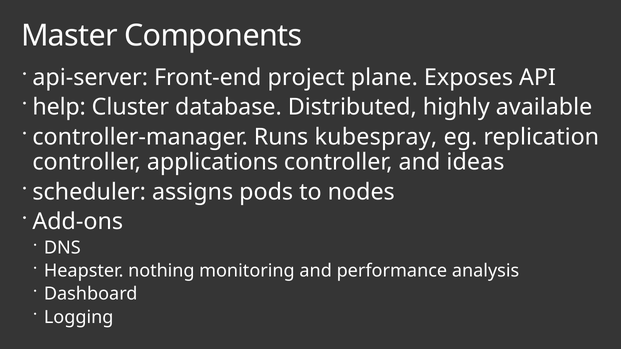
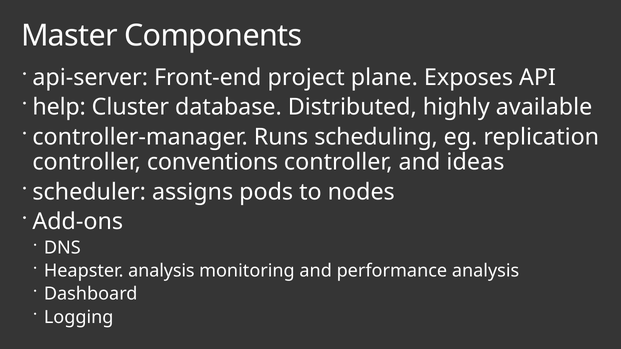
kubespray: kubespray -> scheduling
applications: applications -> conventions
Heapster nothing: nothing -> analysis
